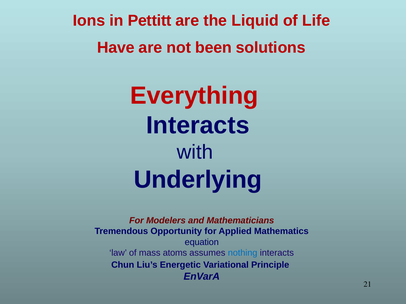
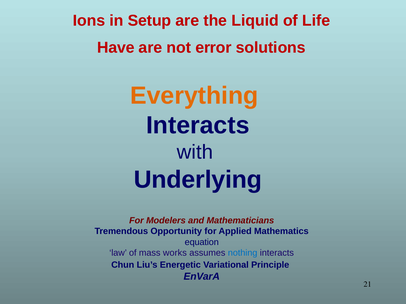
Pettitt: Pettitt -> Setup
been: been -> error
Everything colour: red -> orange
atoms: atoms -> works
